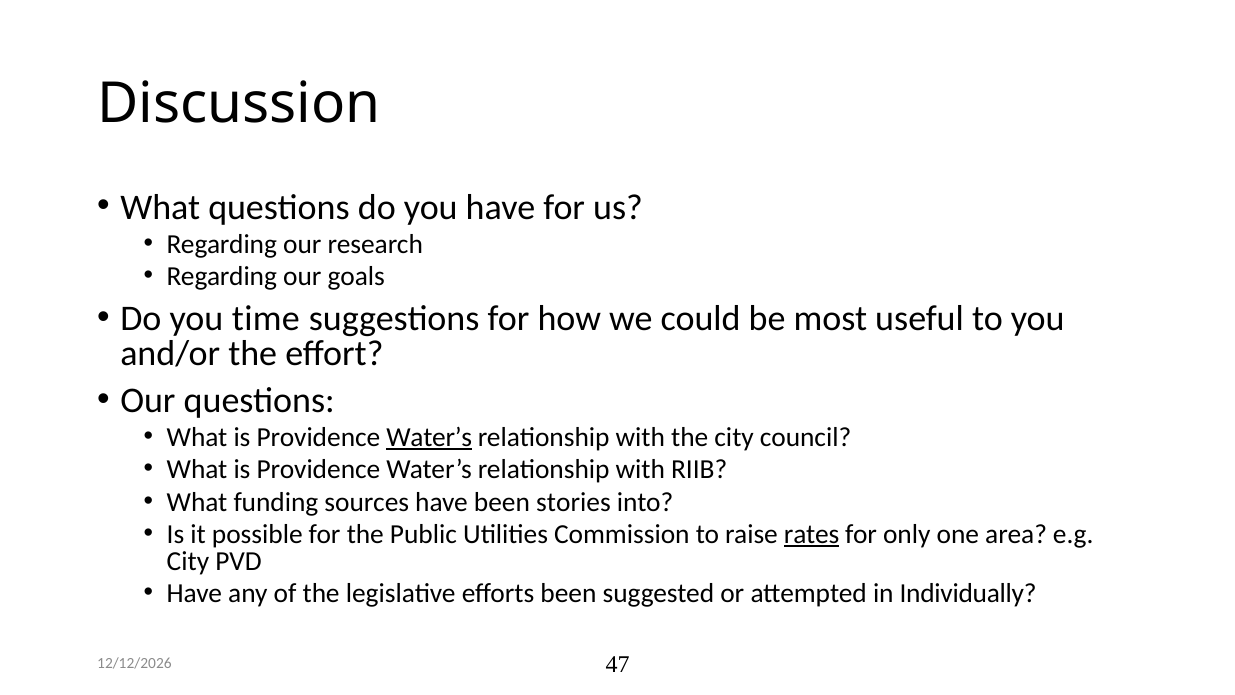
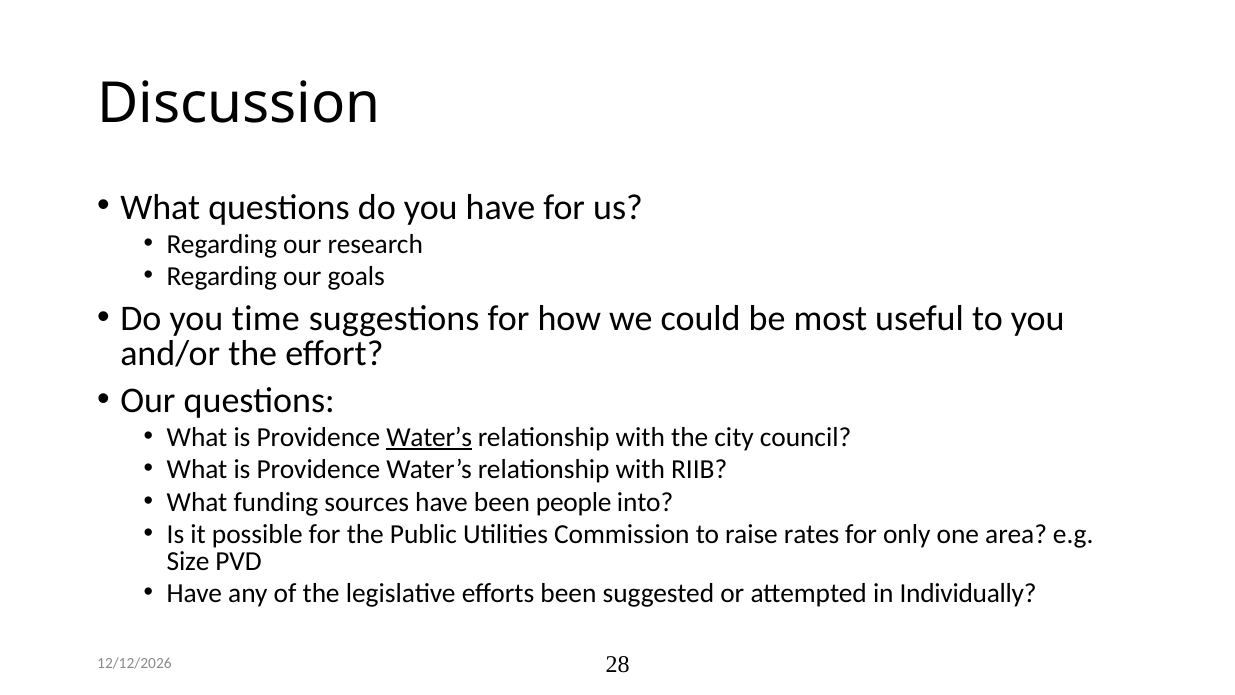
stories: stories -> people
rates underline: present -> none
City at (188, 561): City -> Size
47: 47 -> 28
